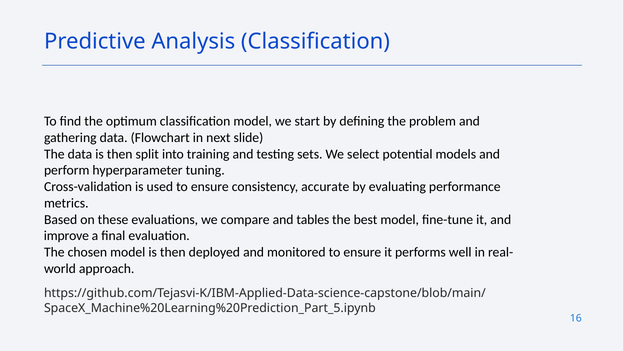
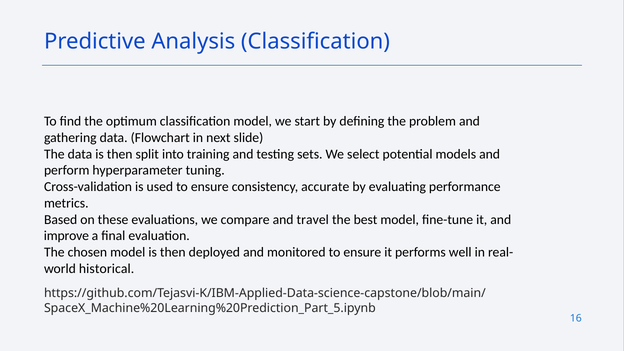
tables: tables -> travel
approach: approach -> historical
